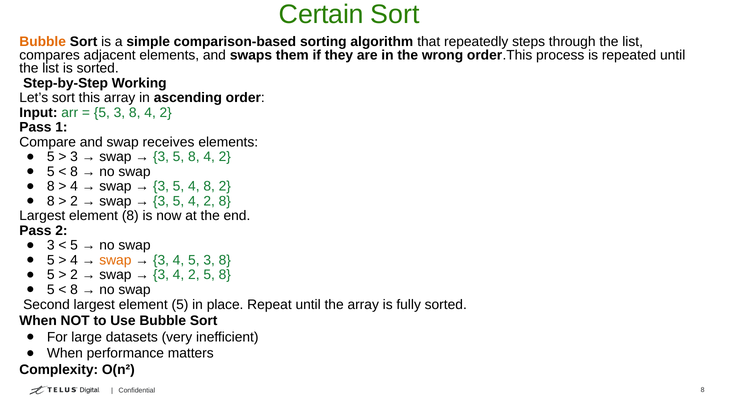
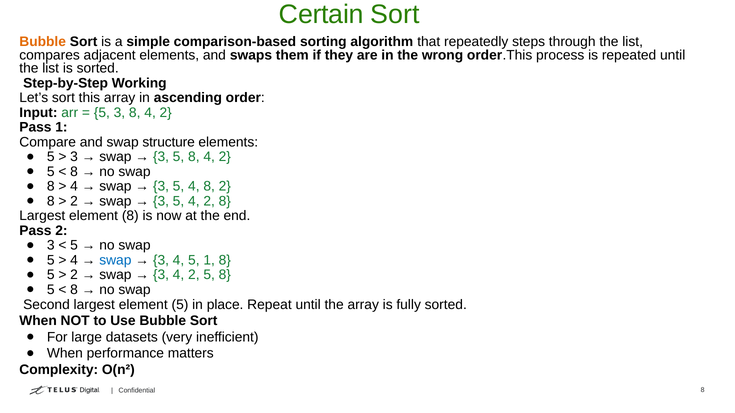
receives: receives -> structure
swap at (115, 260) colour: orange -> blue
4 5 3: 3 -> 1
